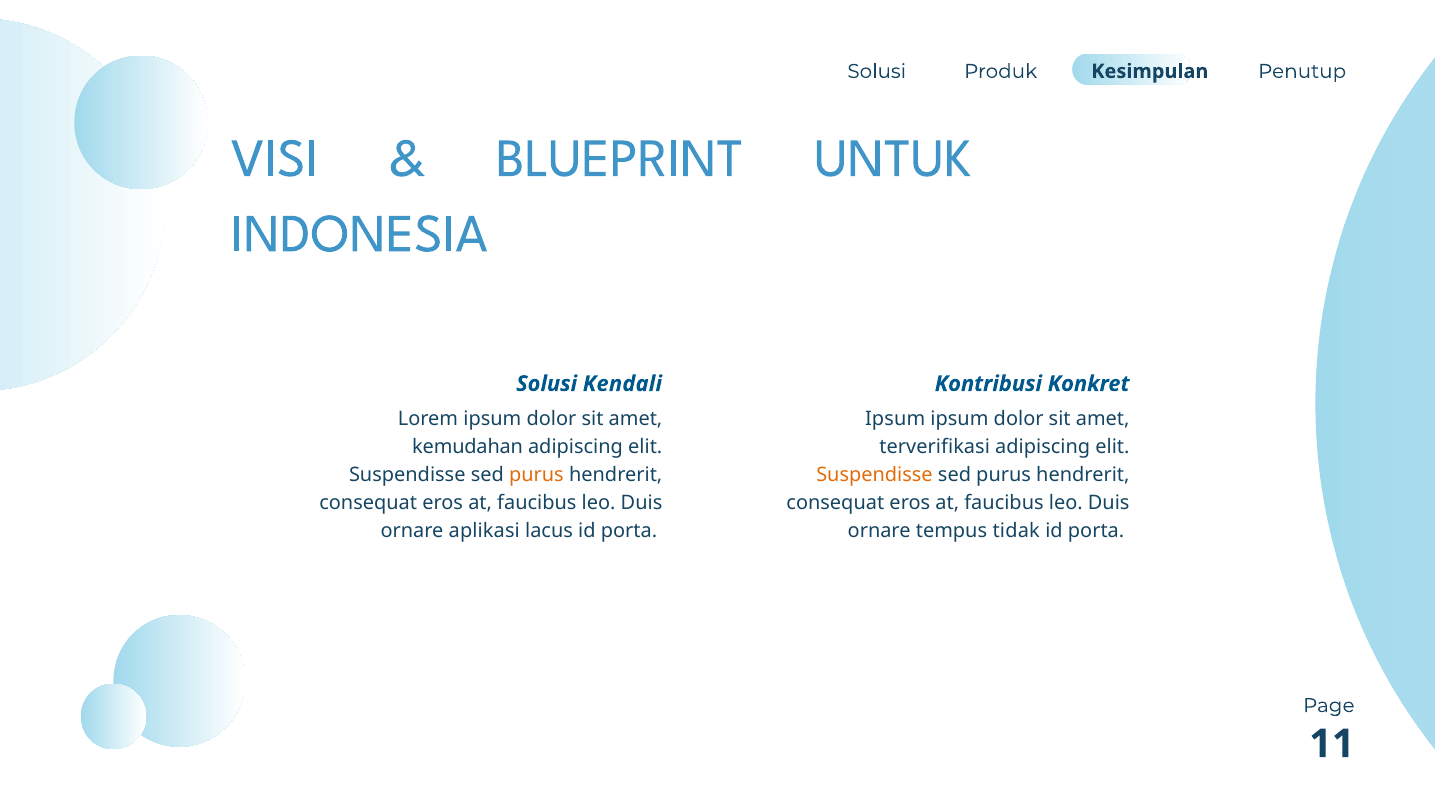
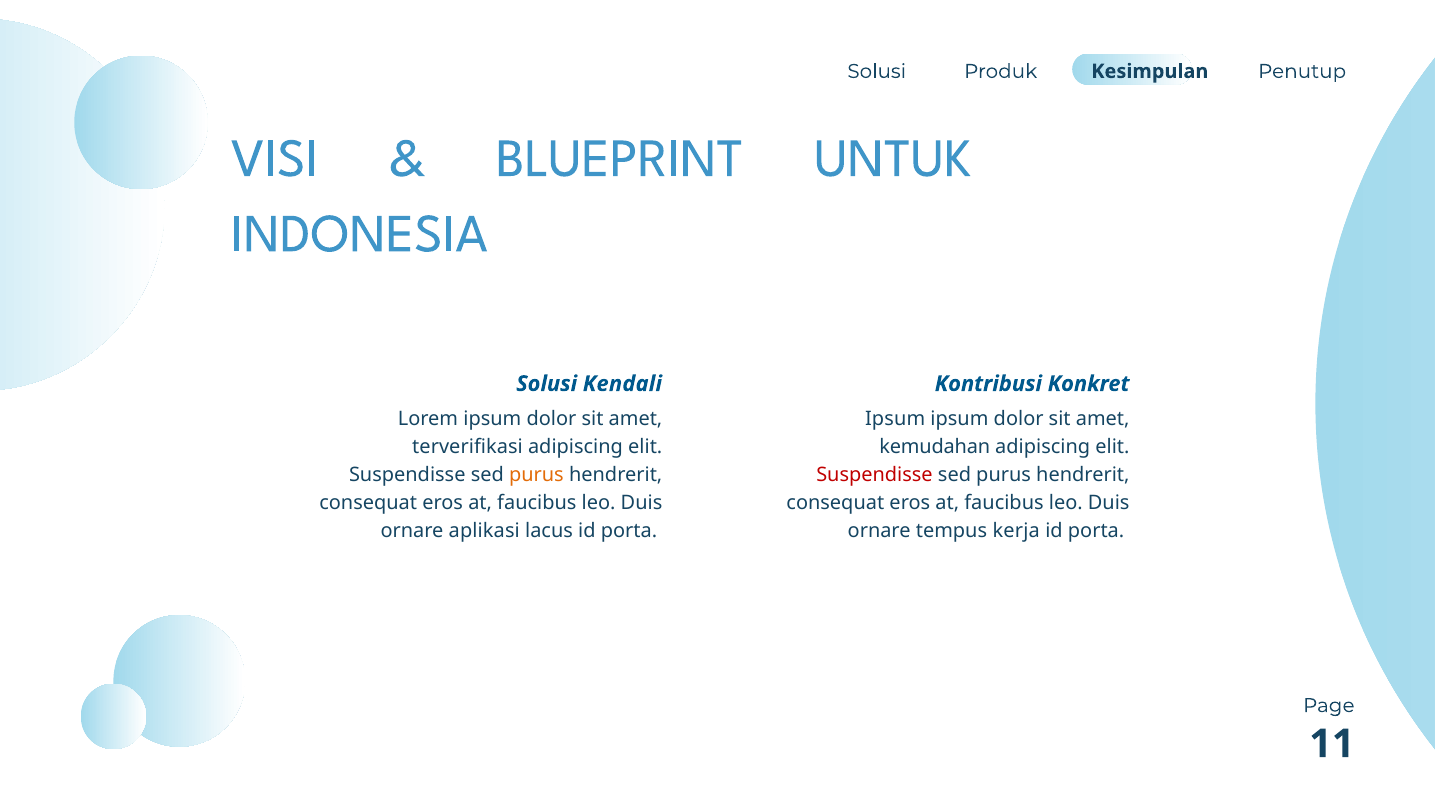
kemudahan: kemudahan -> terverifikasi
terverifikasi: terverifikasi -> kemudahan
Suspendisse at (874, 475) colour: orange -> red
tidak: tidak -> kerja
